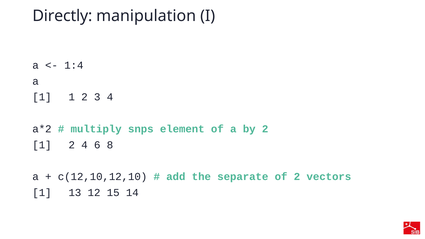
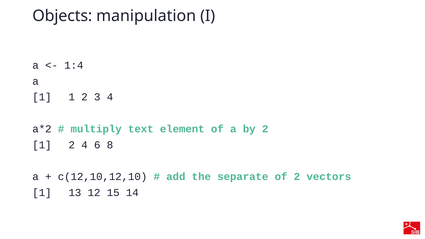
Directly: Directly -> Objects
snps: snps -> text
